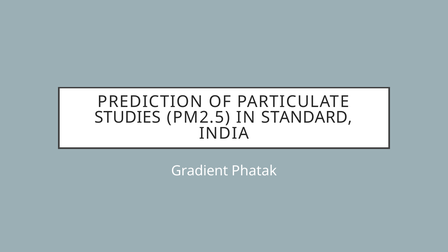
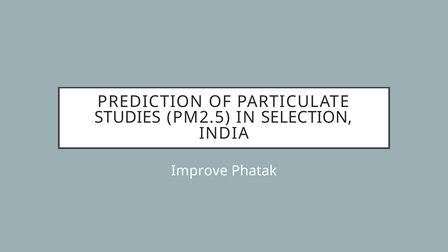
STANDARD: STANDARD -> SELECTION
Gradient: Gradient -> Improve
